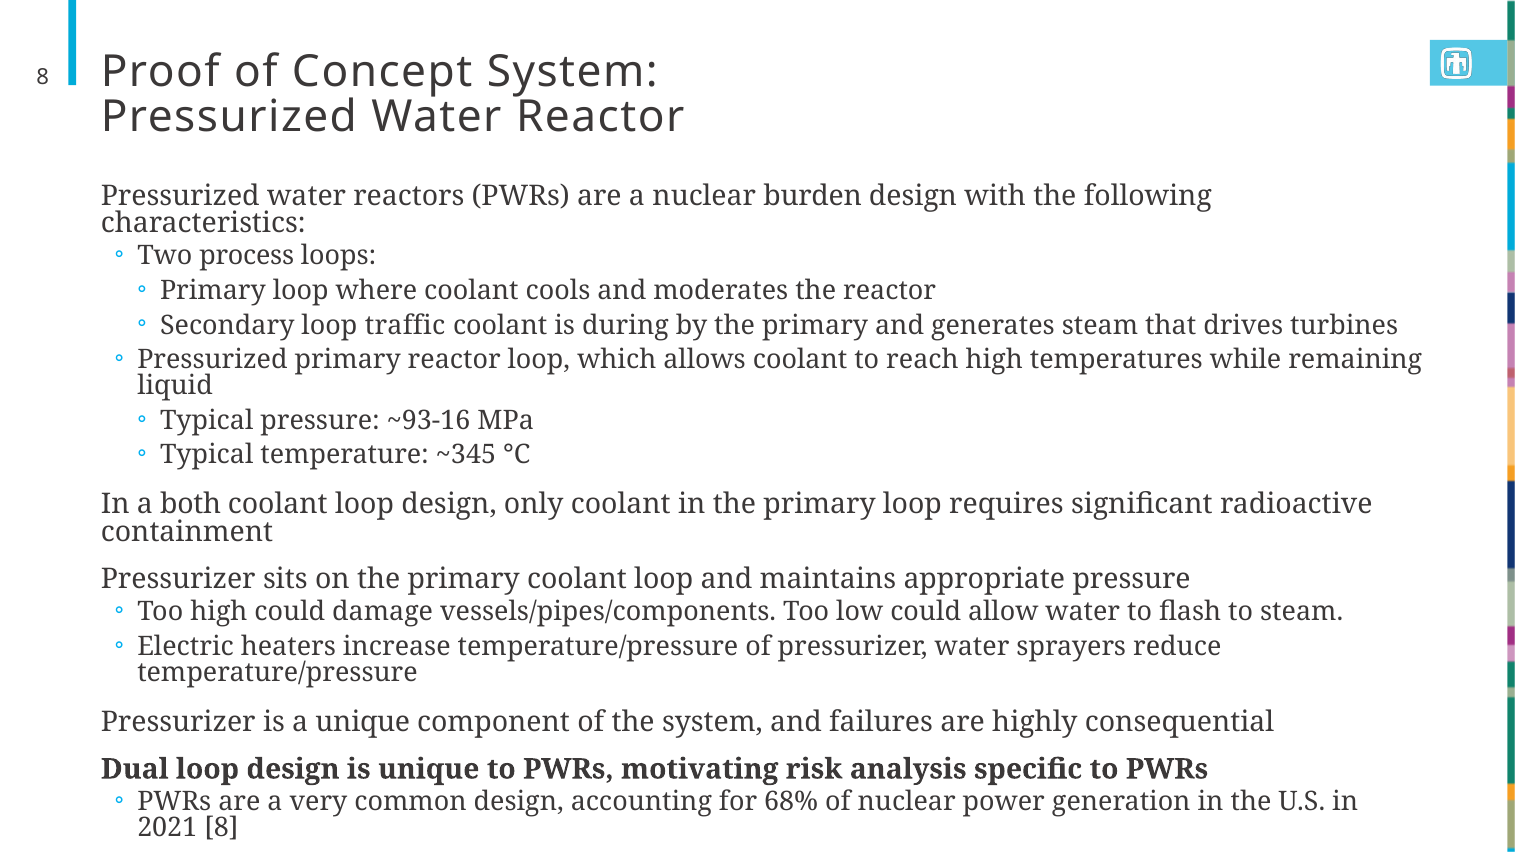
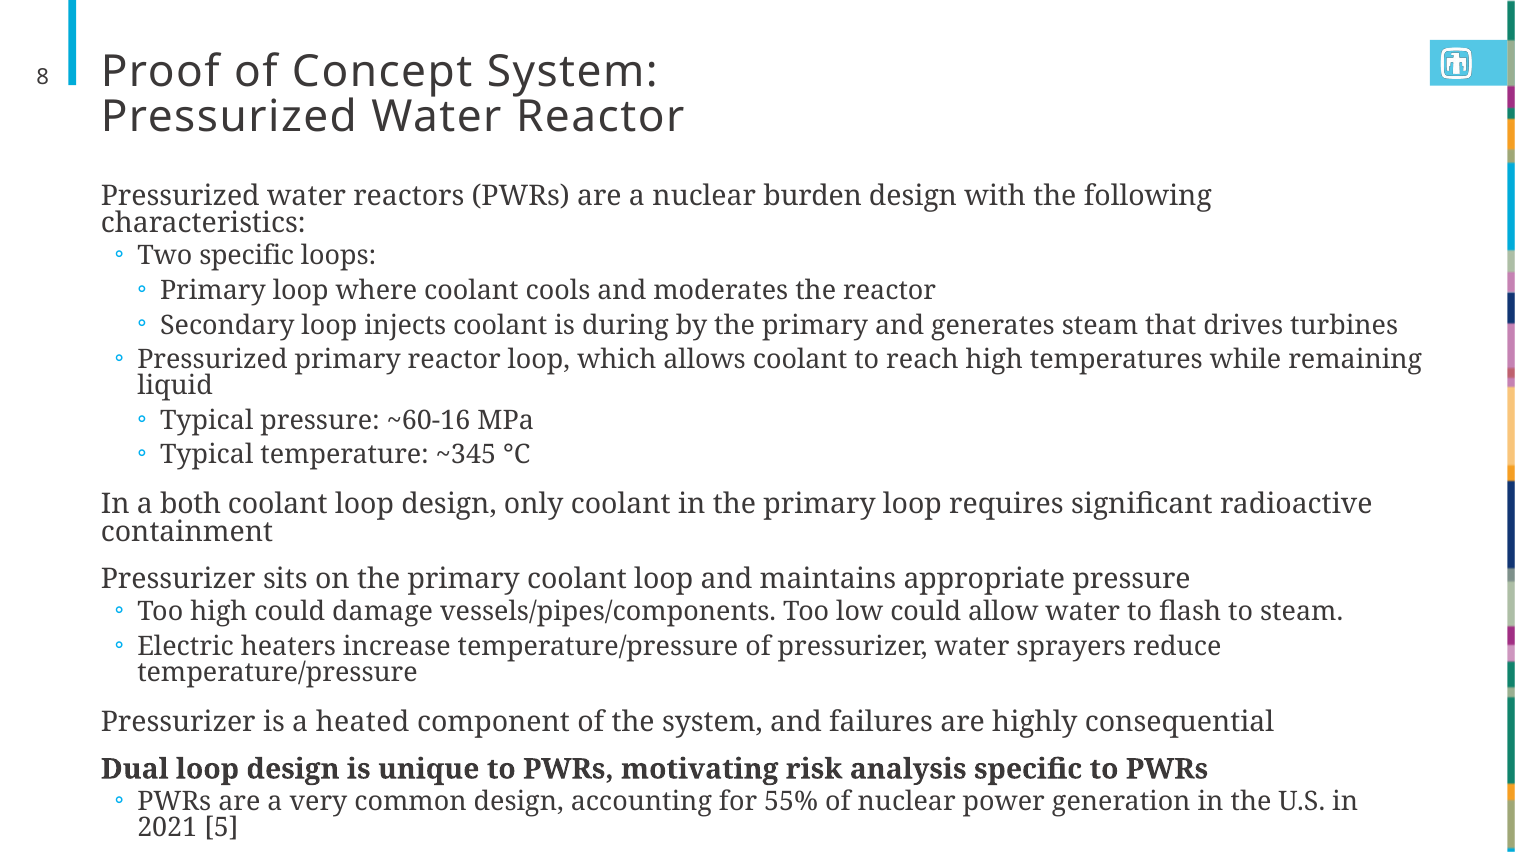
Two process: process -> specific
traffic: traffic -> injects
~93-16: ~93-16 -> ~60-16
a unique: unique -> heated
68%: 68% -> 55%
2021 8: 8 -> 5
